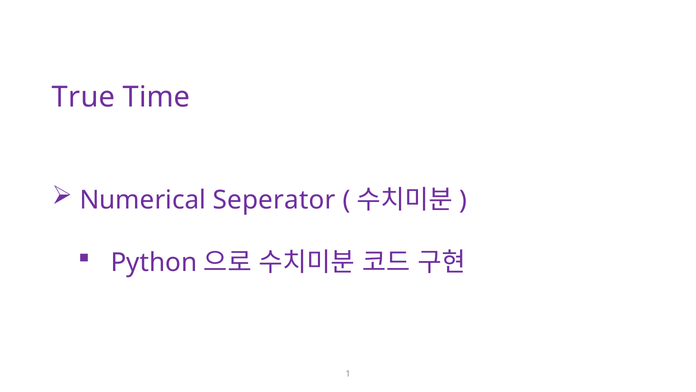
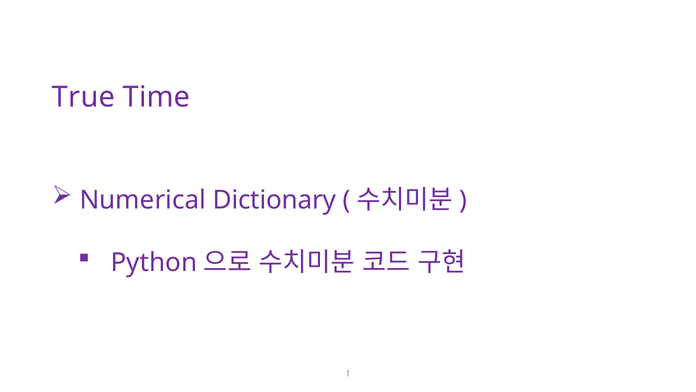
Seperator: Seperator -> Dictionary
